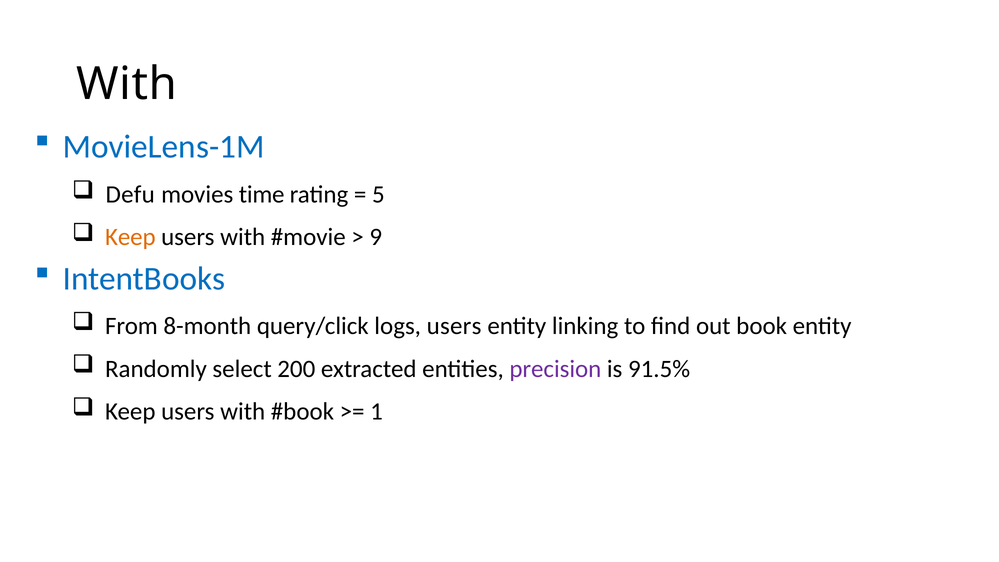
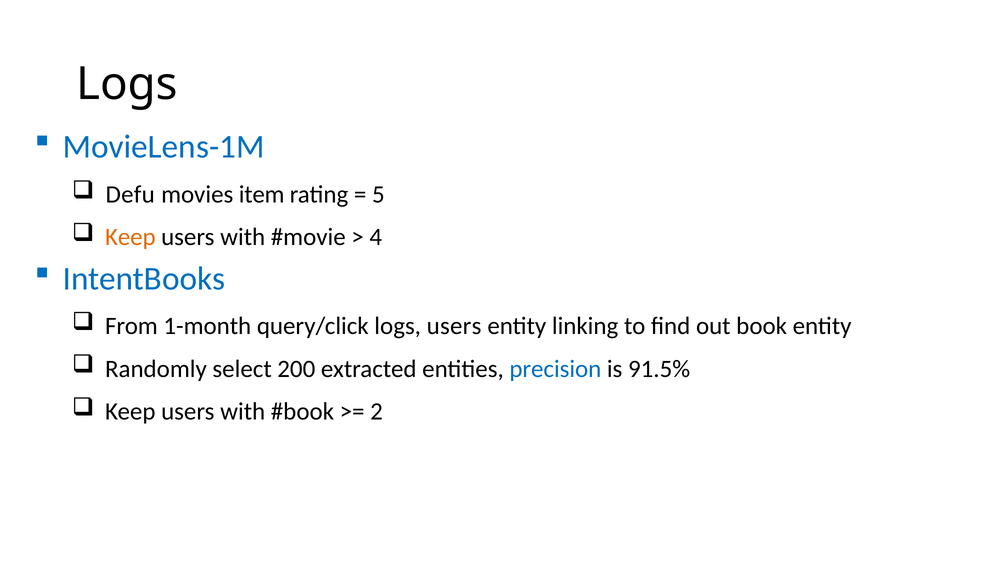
With at (127, 84): With -> Logs
time: time -> item
9: 9 -> 4
8-month: 8-month -> 1-month
precision colour: purple -> blue
1: 1 -> 2
